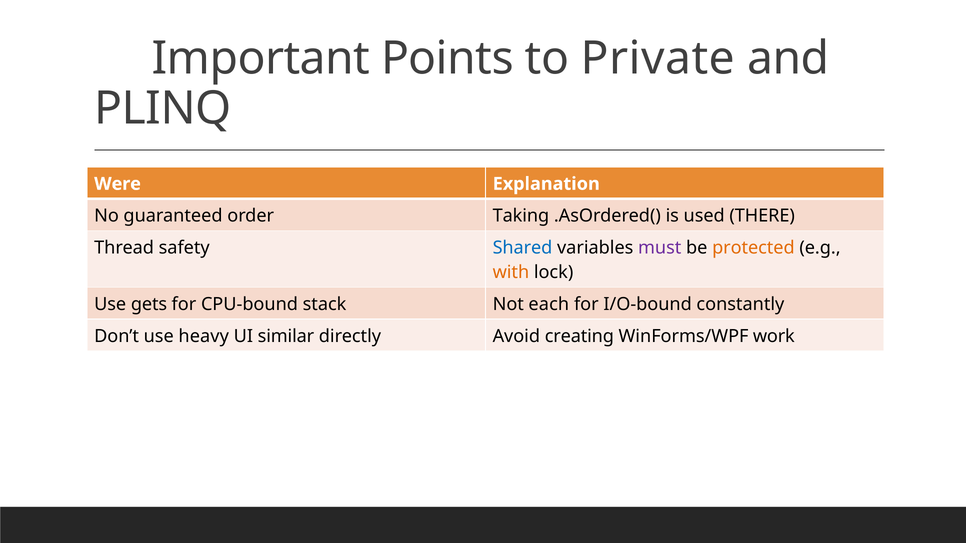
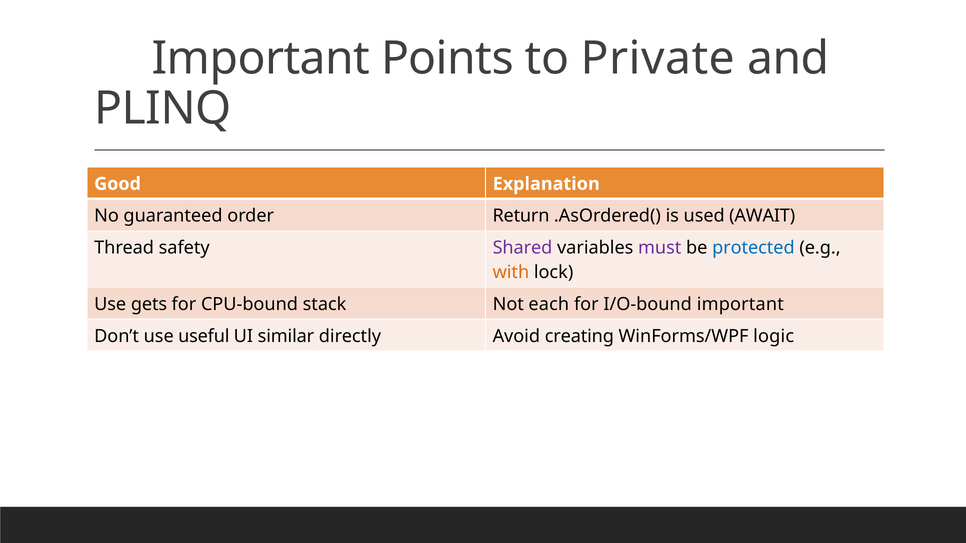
Were: Were -> Good
Taking: Taking -> Return
THERE: THERE -> AWAIT
Shared colour: blue -> purple
protected colour: orange -> blue
I/O-bound constantly: constantly -> important
heavy: heavy -> useful
work: work -> logic
